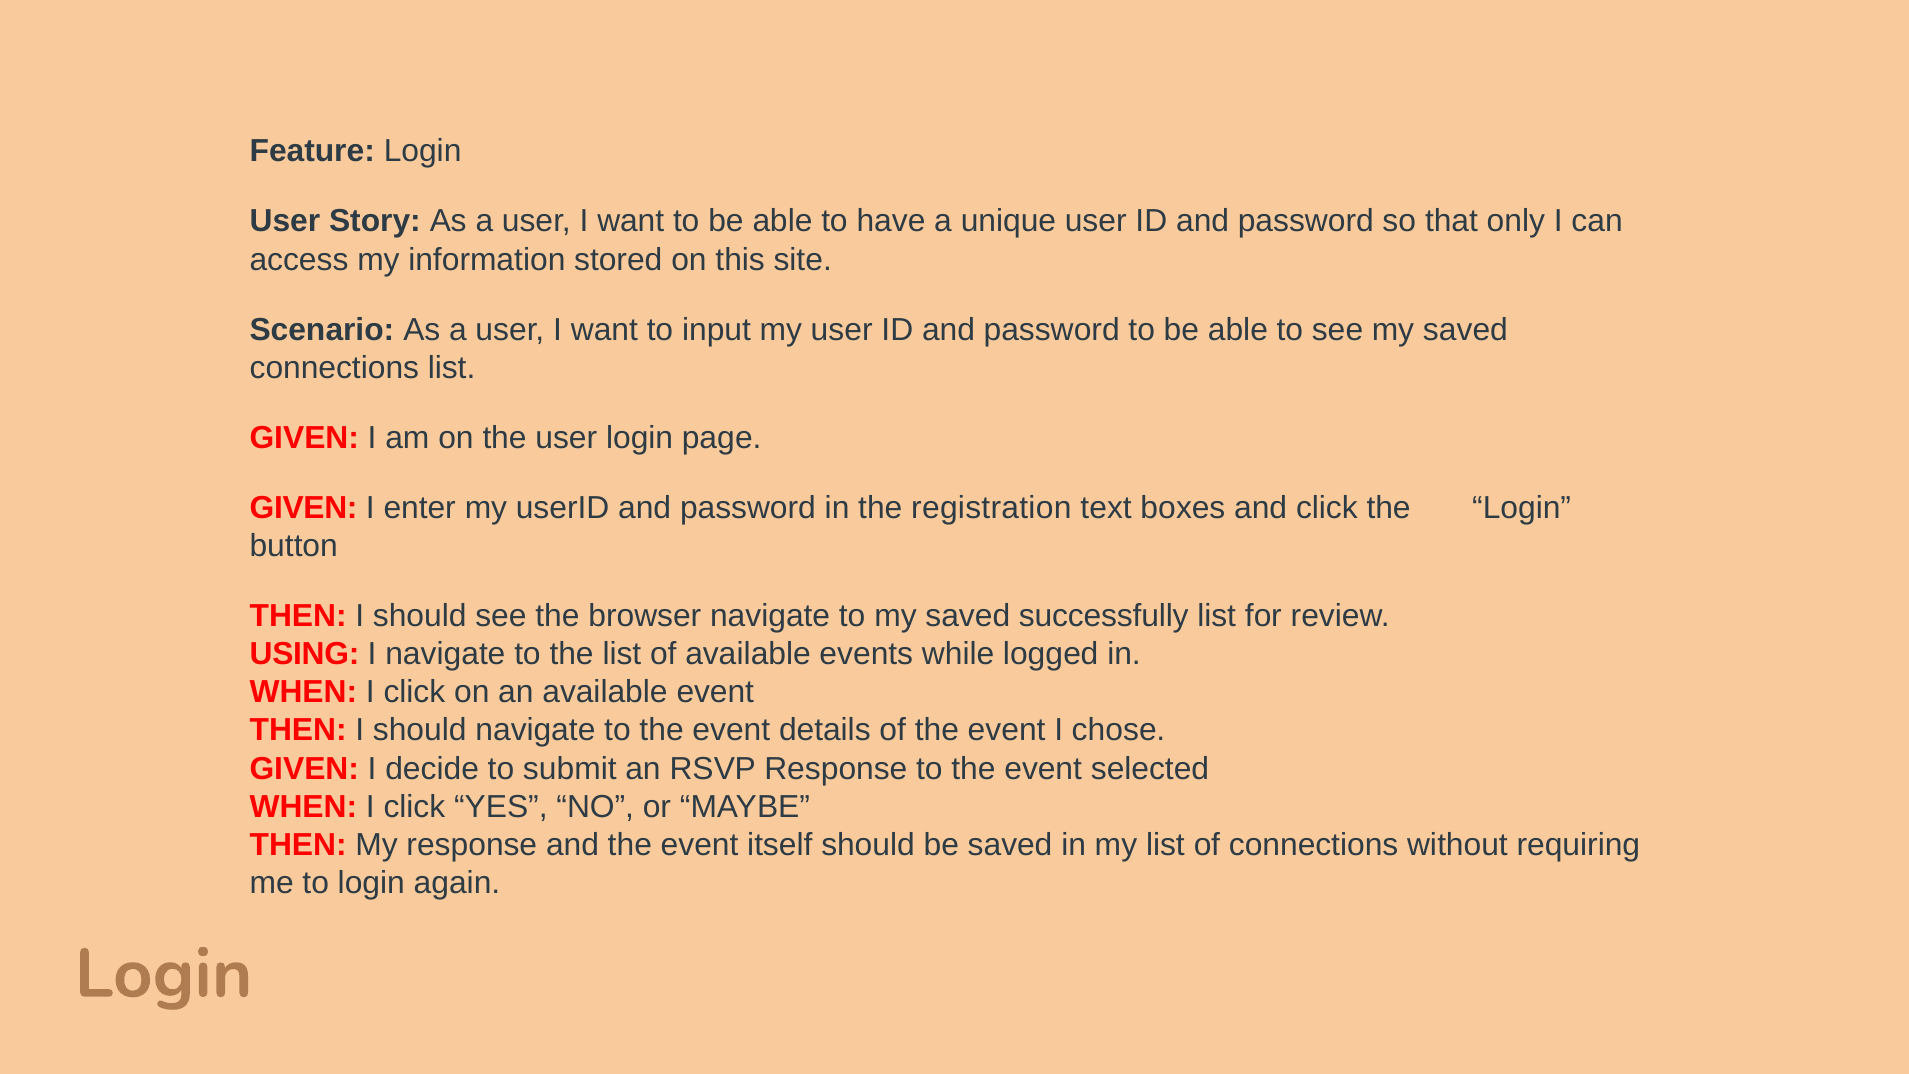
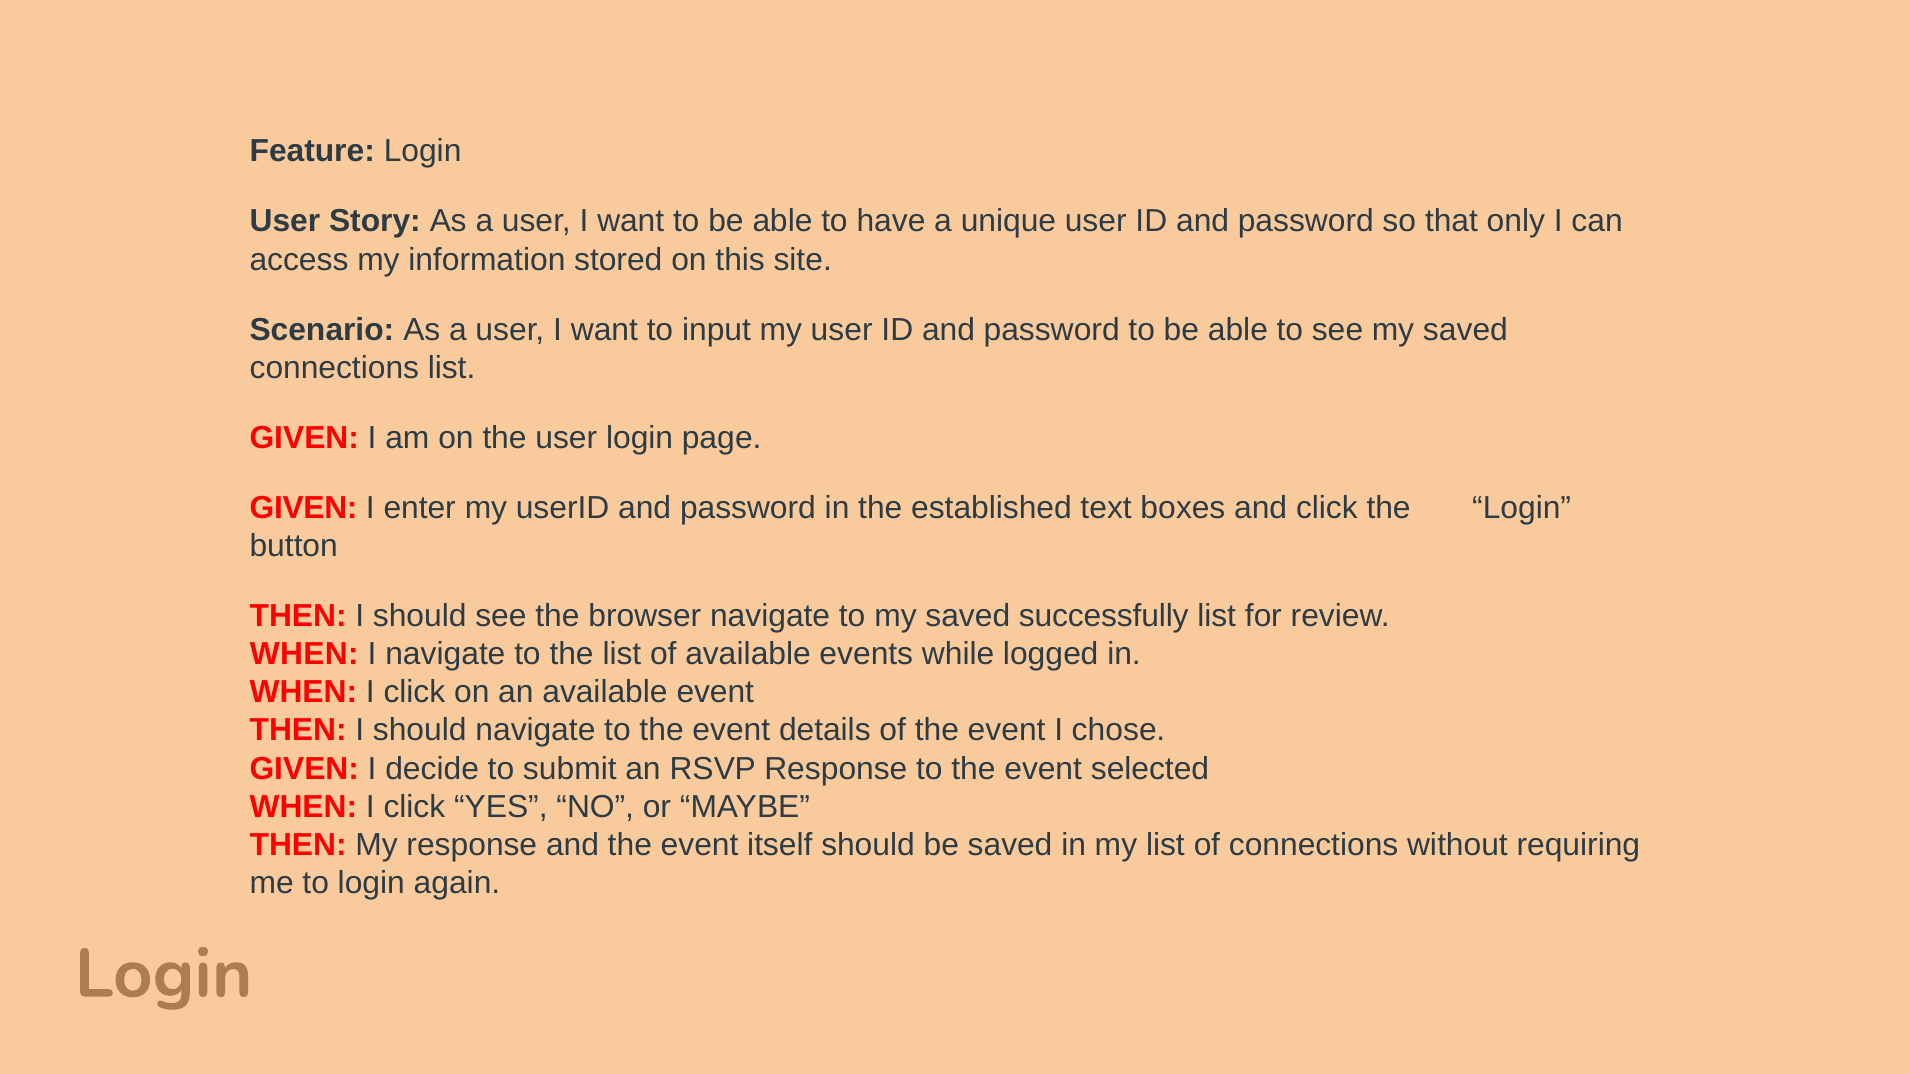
registration: registration -> established
USING at (305, 654): USING -> WHEN
